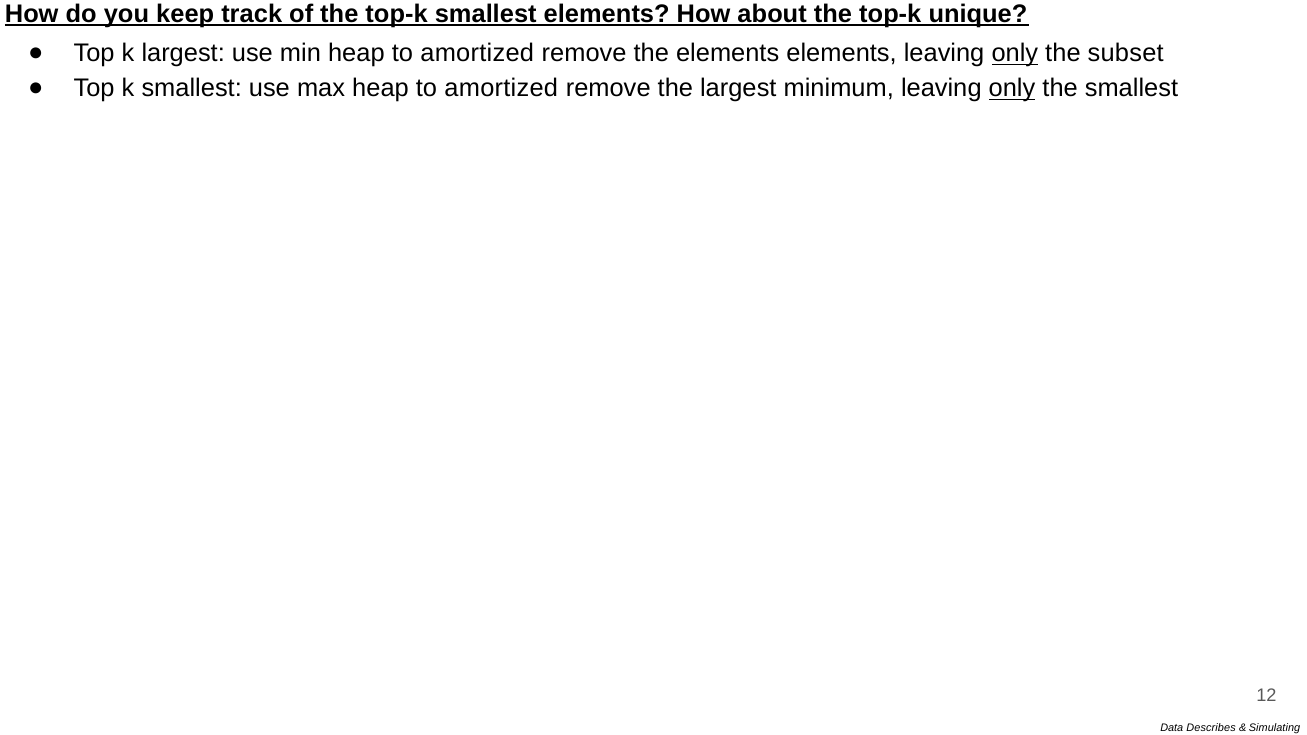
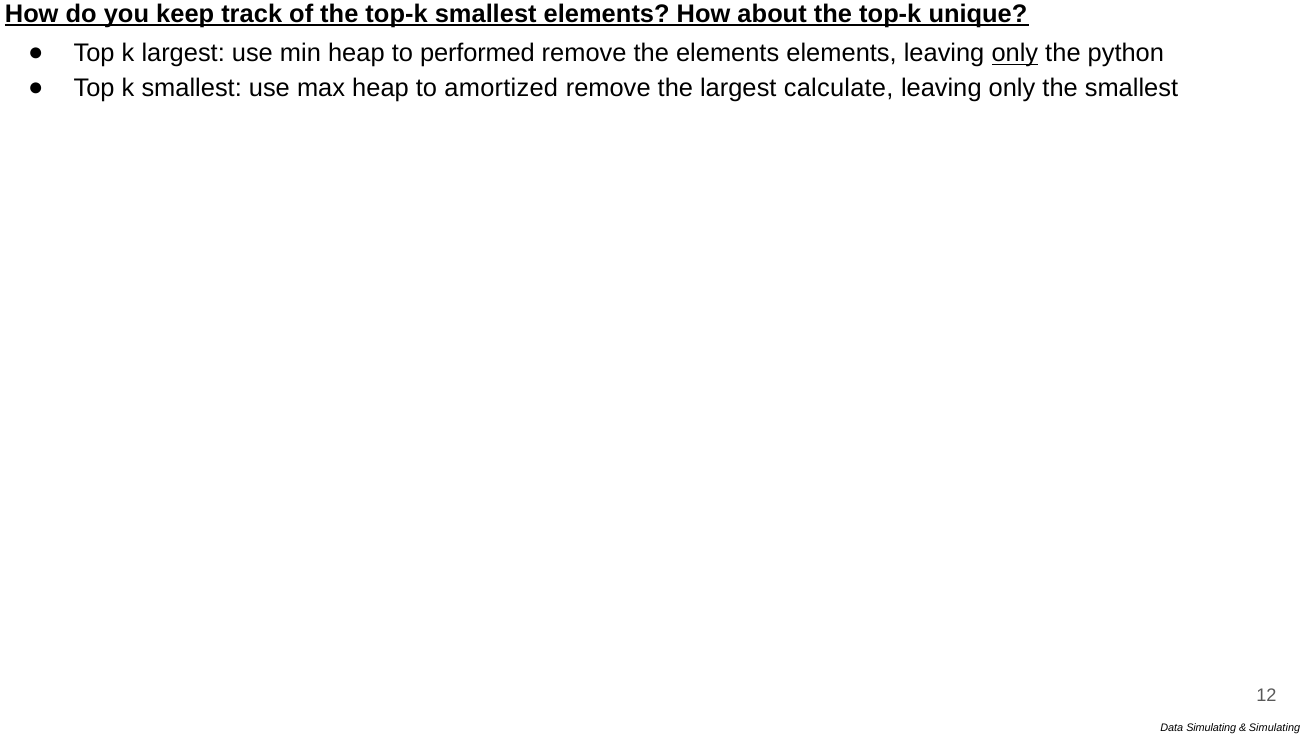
min heap to amortized: amortized -> performed
subset: subset -> python
minimum: minimum -> calculate
only at (1012, 89) underline: present -> none
Data Describes: Describes -> Simulating
